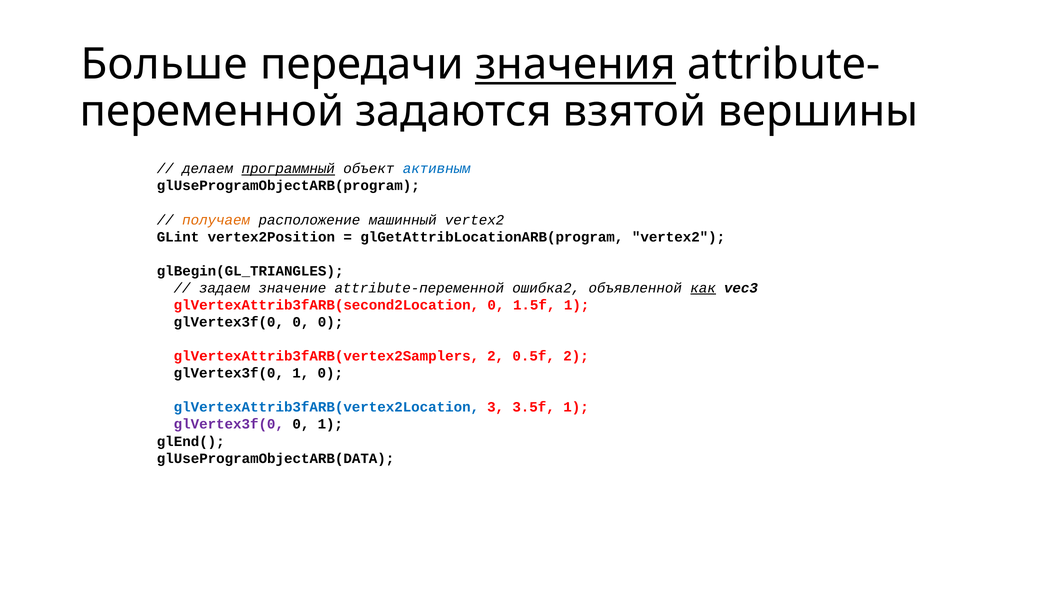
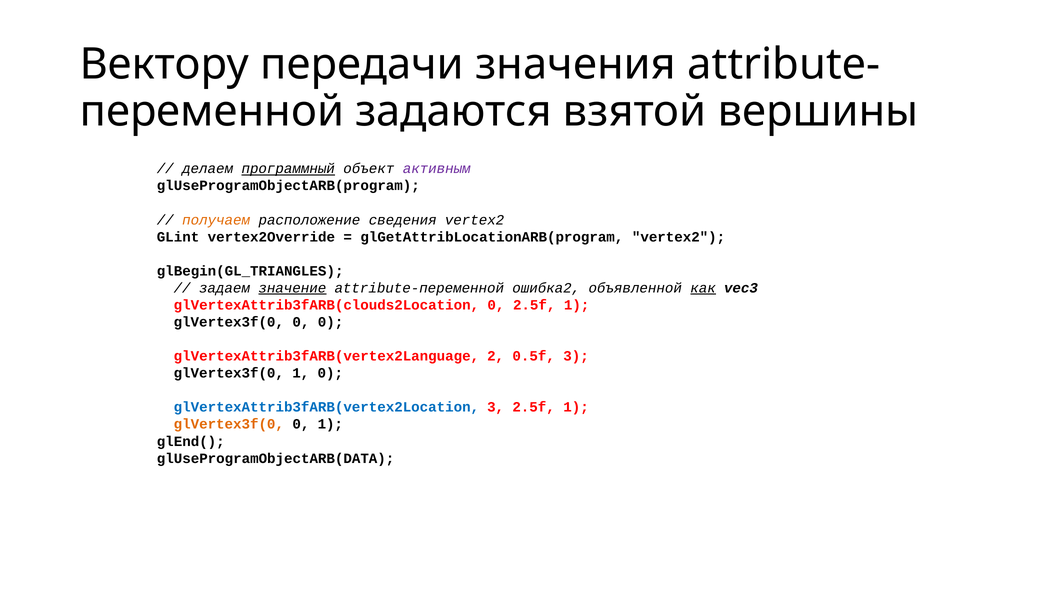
Больше: Больше -> Вектору
значения underline: present -> none
активным colour: blue -> purple
машинный: машинный -> сведения
vertex2Position: vertex2Position -> vertex2Override
значение underline: none -> present
glVertexAttrib3fARB(second2Location: glVertexAttrib3fARB(second2Location -> glVertexAttrib3fARB(clouds2Location
0 1.5f: 1.5f -> 2.5f
glVertexAttrib3fARB(vertex2Samplers: glVertexAttrib3fARB(vertex2Samplers -> glVertexAttrib3fARB(vertex2Language
0.5f 2: 2 -> 3
3 3.5f: 3.5f -> 2.5f
glVertex3f(0 at (229, 424) colour: purple -> orange
